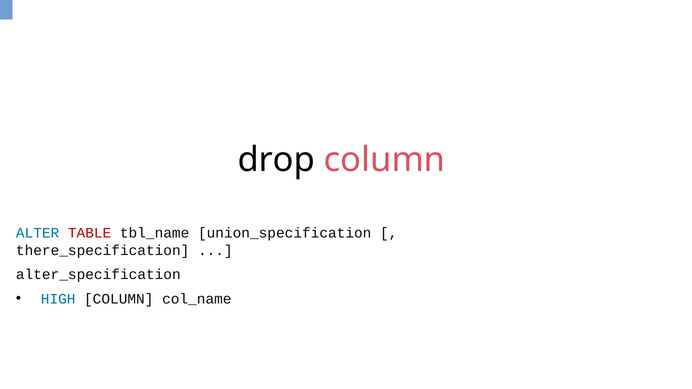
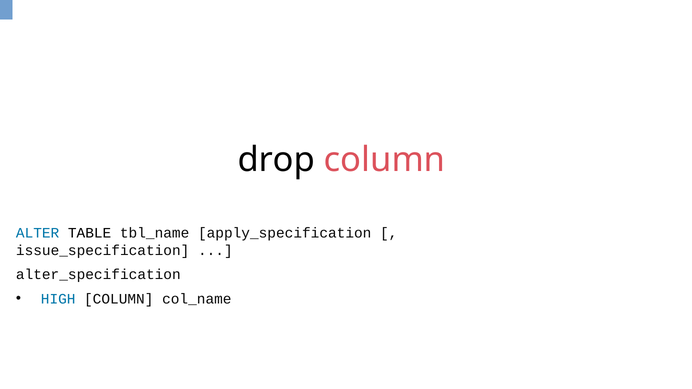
TABLE colour: red -> black
union_specification: union_specification -> apply_specification
there_specification: there_specification -> issue_specification
